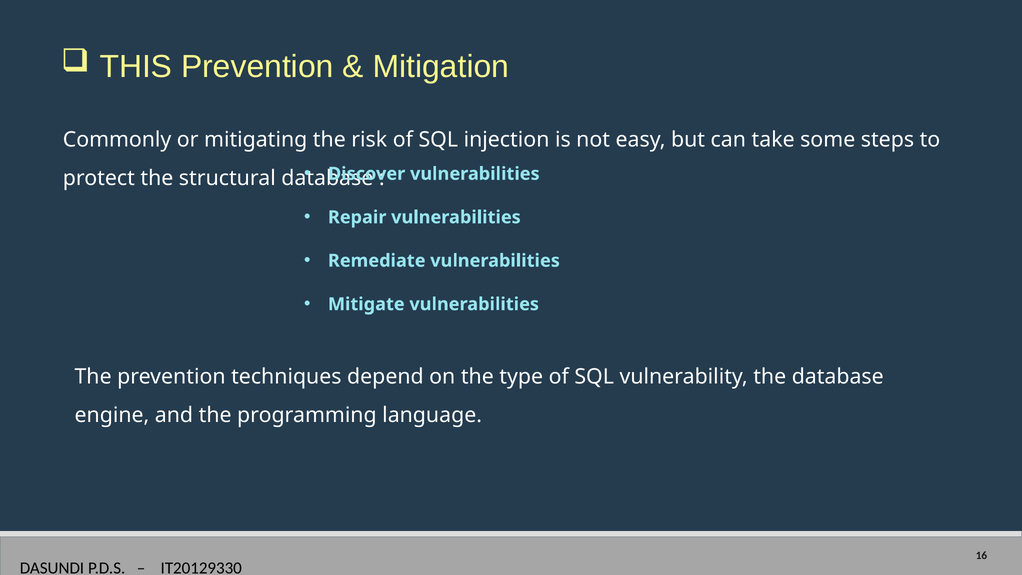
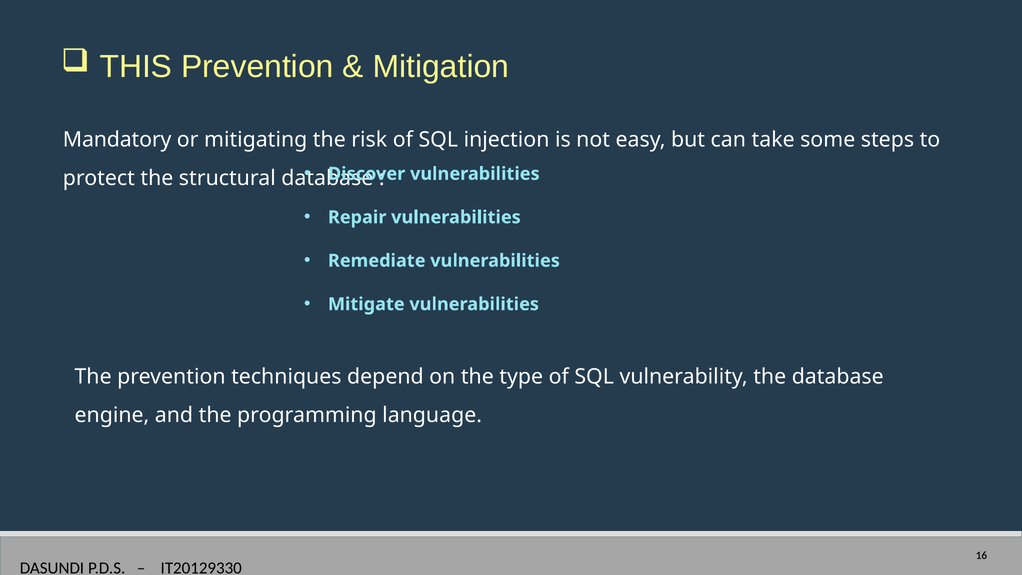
Commonly: Commonly -> Mandatory
